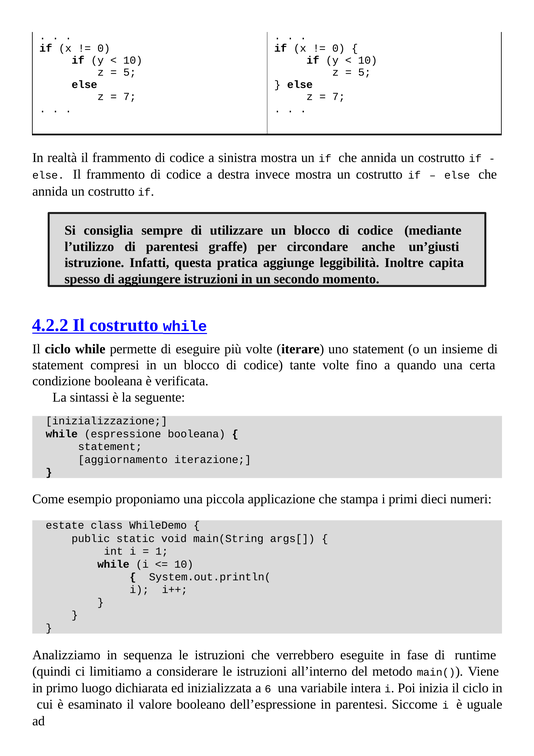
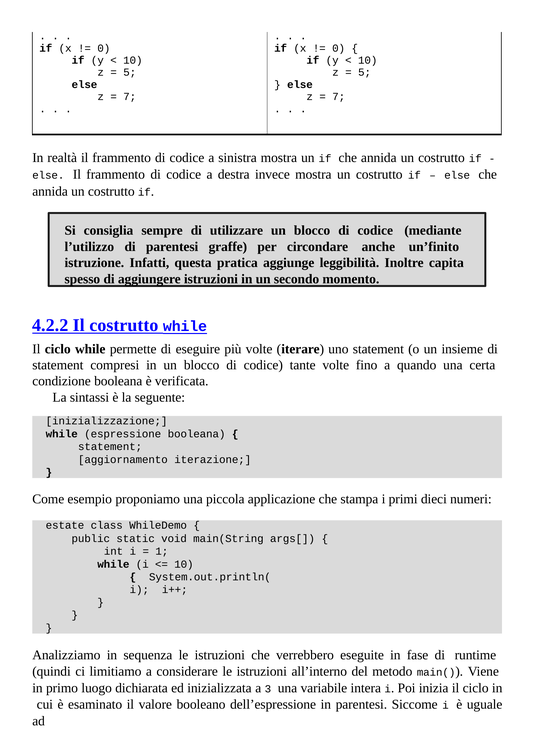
un’giusti: un’giusti -> un’finito
6: 6 -> 3
